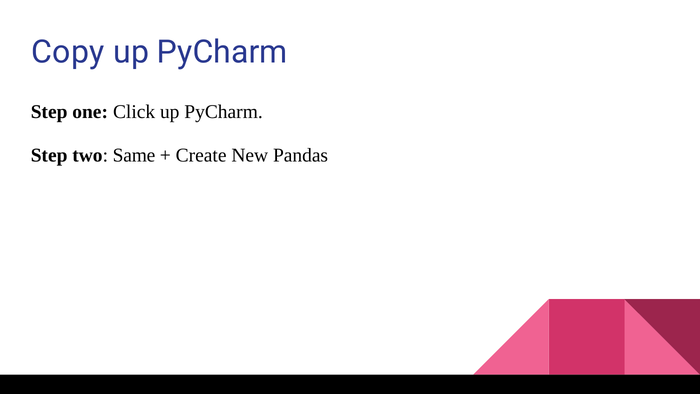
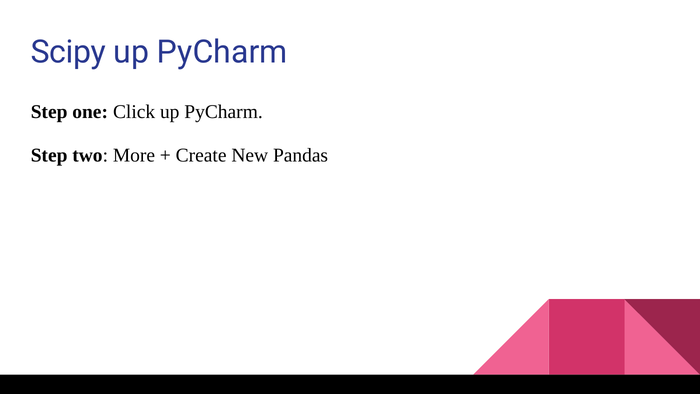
Copy: Copy -> Scipy
Same: Same -> More
